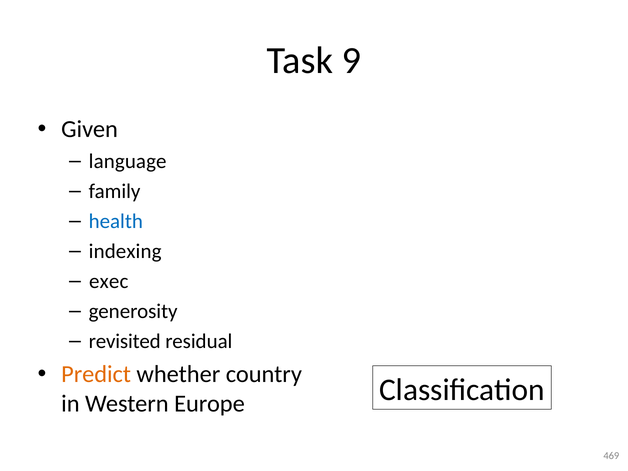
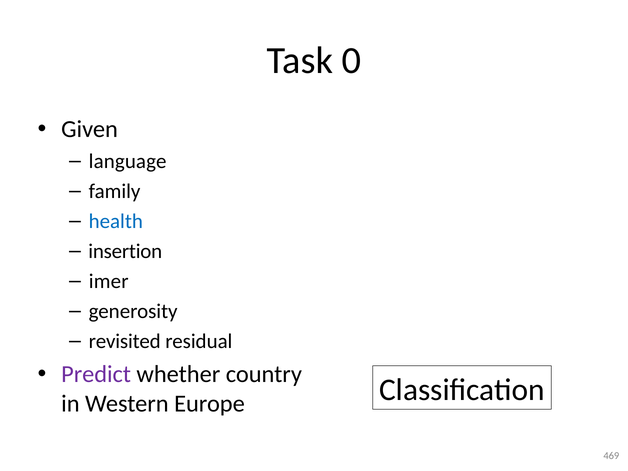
9: 9 -> 0
indexing: indexing -> insertion
exec: exec -> imer
Predict colour: orange -> purple
